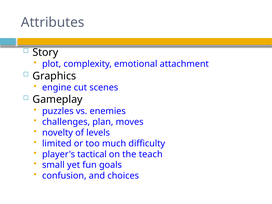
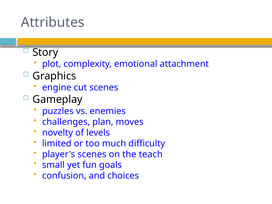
player's tactical: tactical -> scenes
